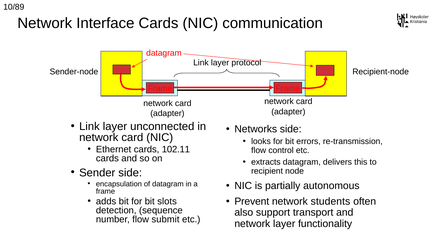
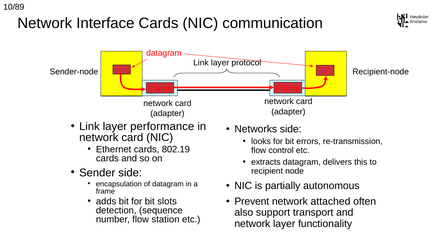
unconnected: unconnected -> performance
102.11: 102.11 -> 802.19
students: students -> attached
submit: submit -> station
